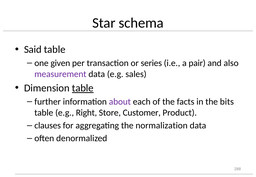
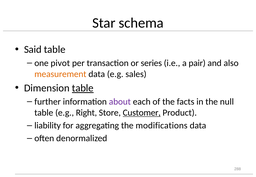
given: given -> pivot
measurement colour: purple -> orange
bits: bits -> null
Customer underline: none -> present
clauses: clauses -> liability
normalization: normalization -> modifications
